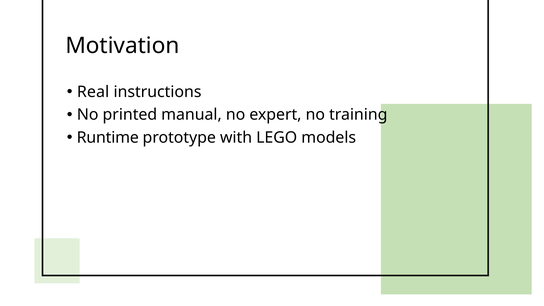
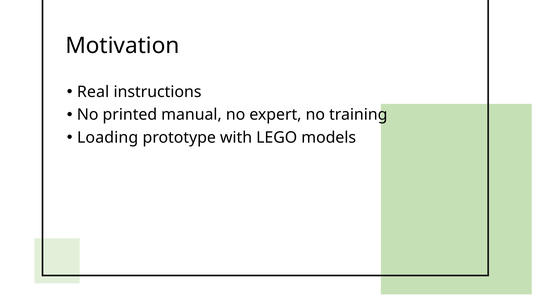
Runtime: Runtime -> Loading
